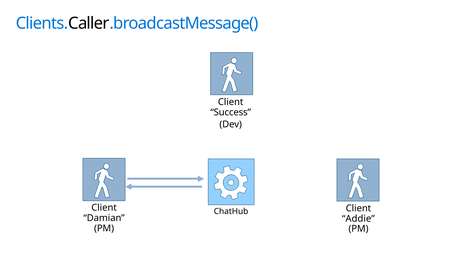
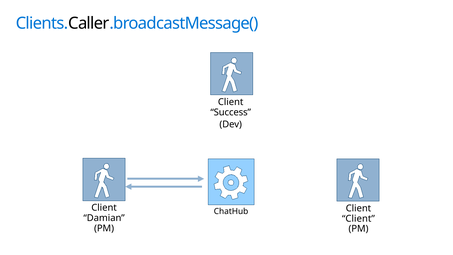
Addie at (358, 218): Addie -> Client
